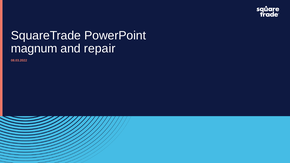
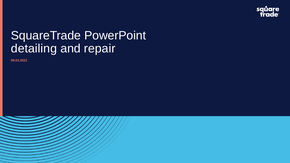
magnum: magnum -> detailing
